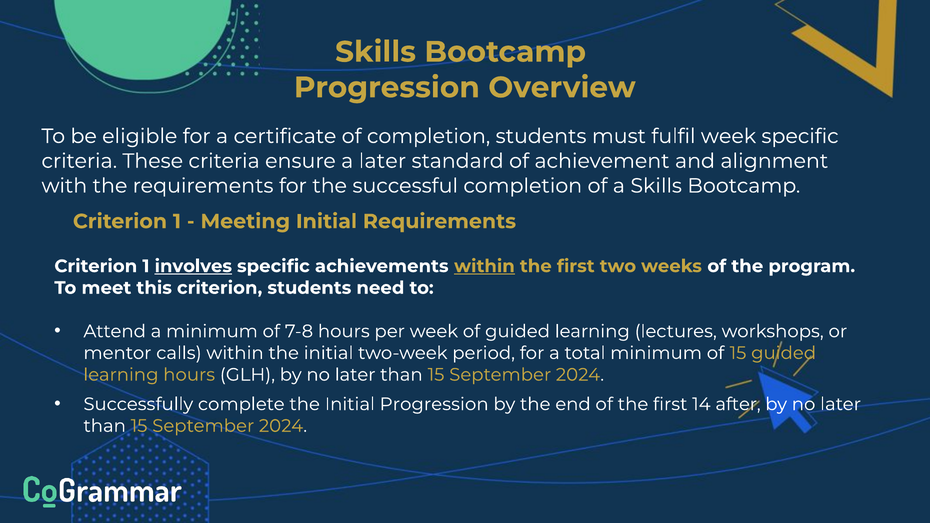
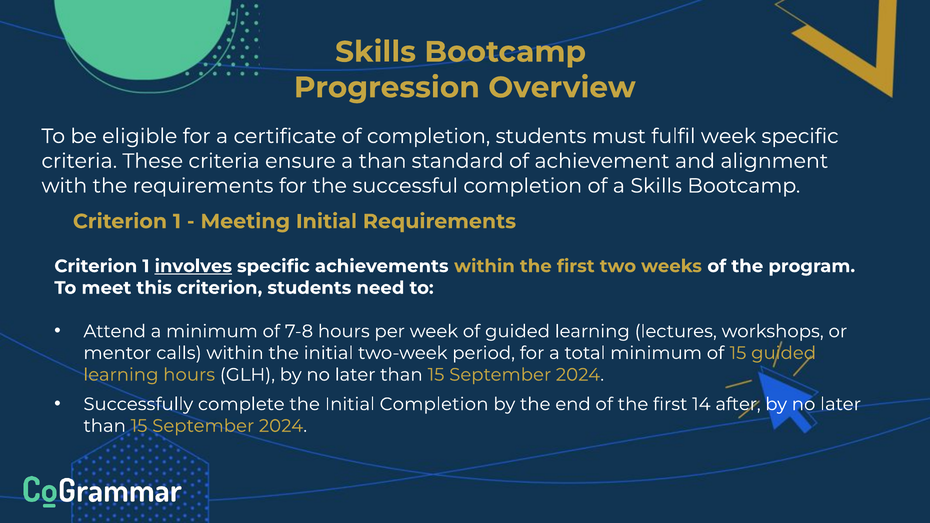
a later: later -> than
within at (484, 266) underline: present -> none
Initial Progression: Progression -> Completion
